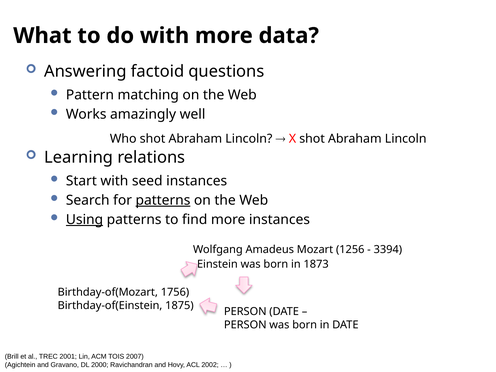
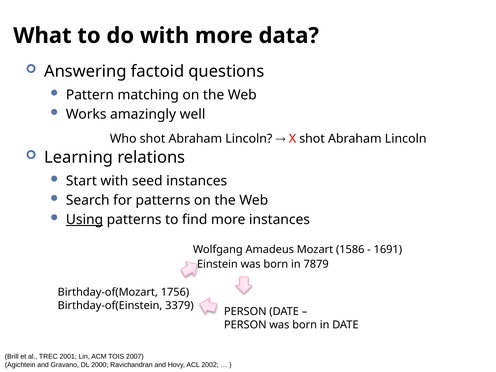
patterns at (163, 200) underline: present -> none
1256: 1256 -> 1586
3394: 3394 -> 1691
1873: 1873 -> 7879
1875: 1875 -> 3379
